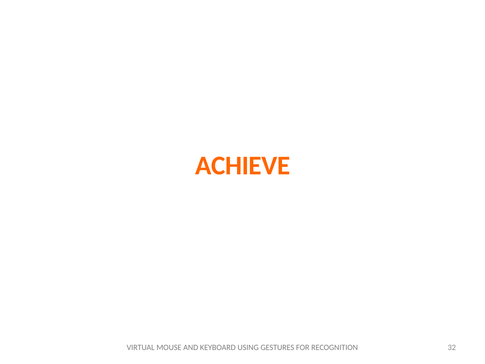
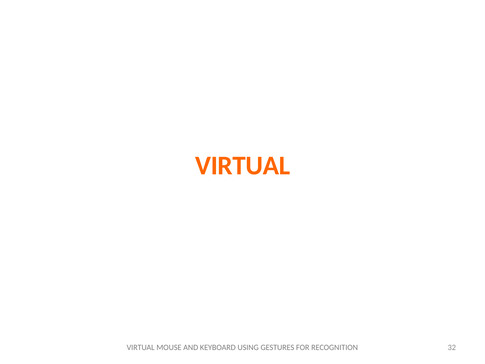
ACHIEVE at (243, 166): ACHIEVE -> VIRTUAL
